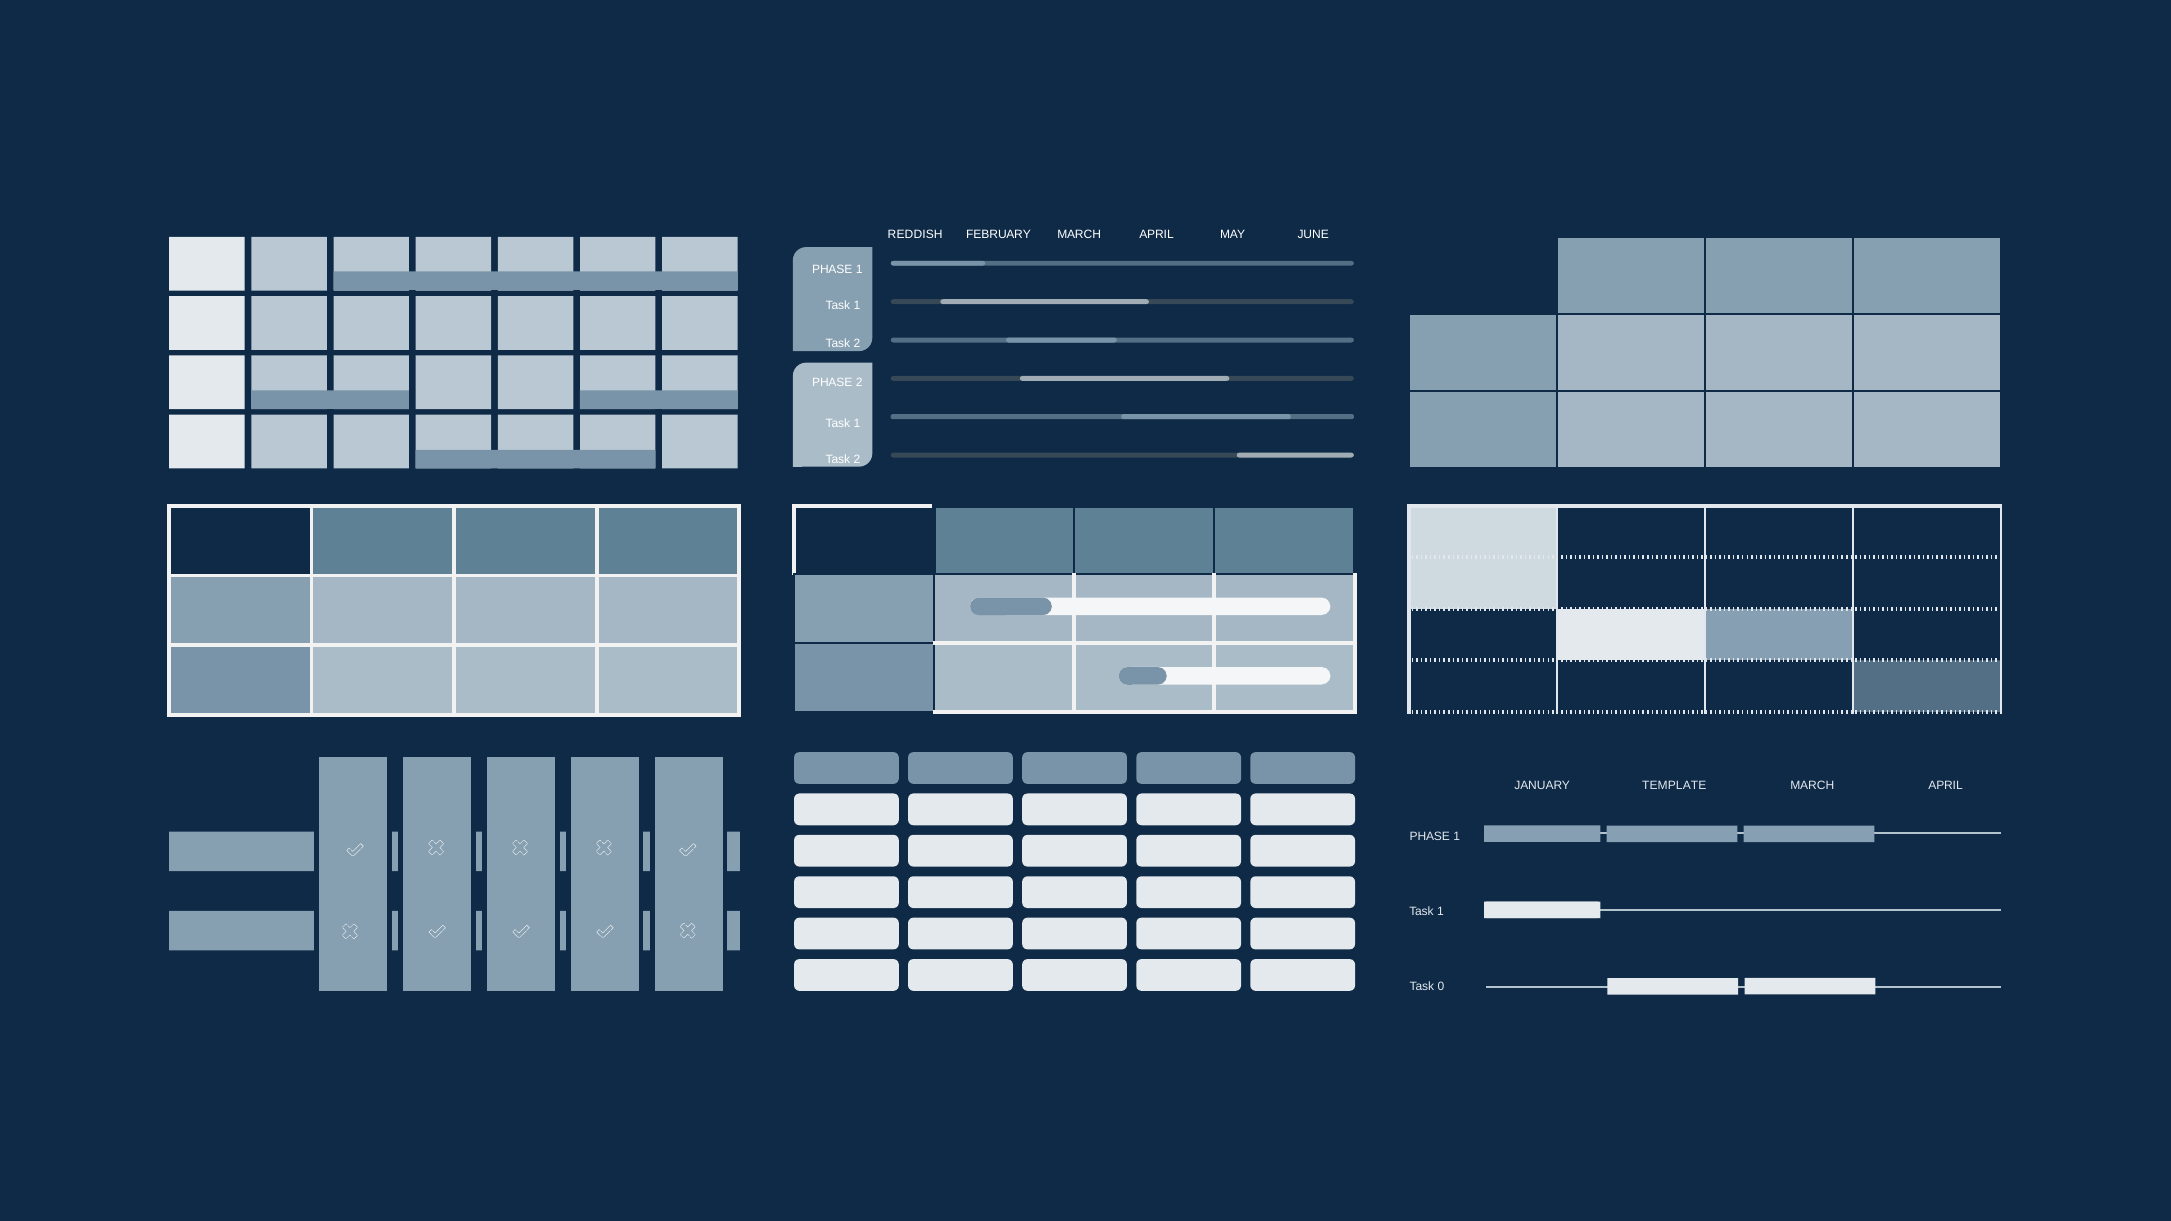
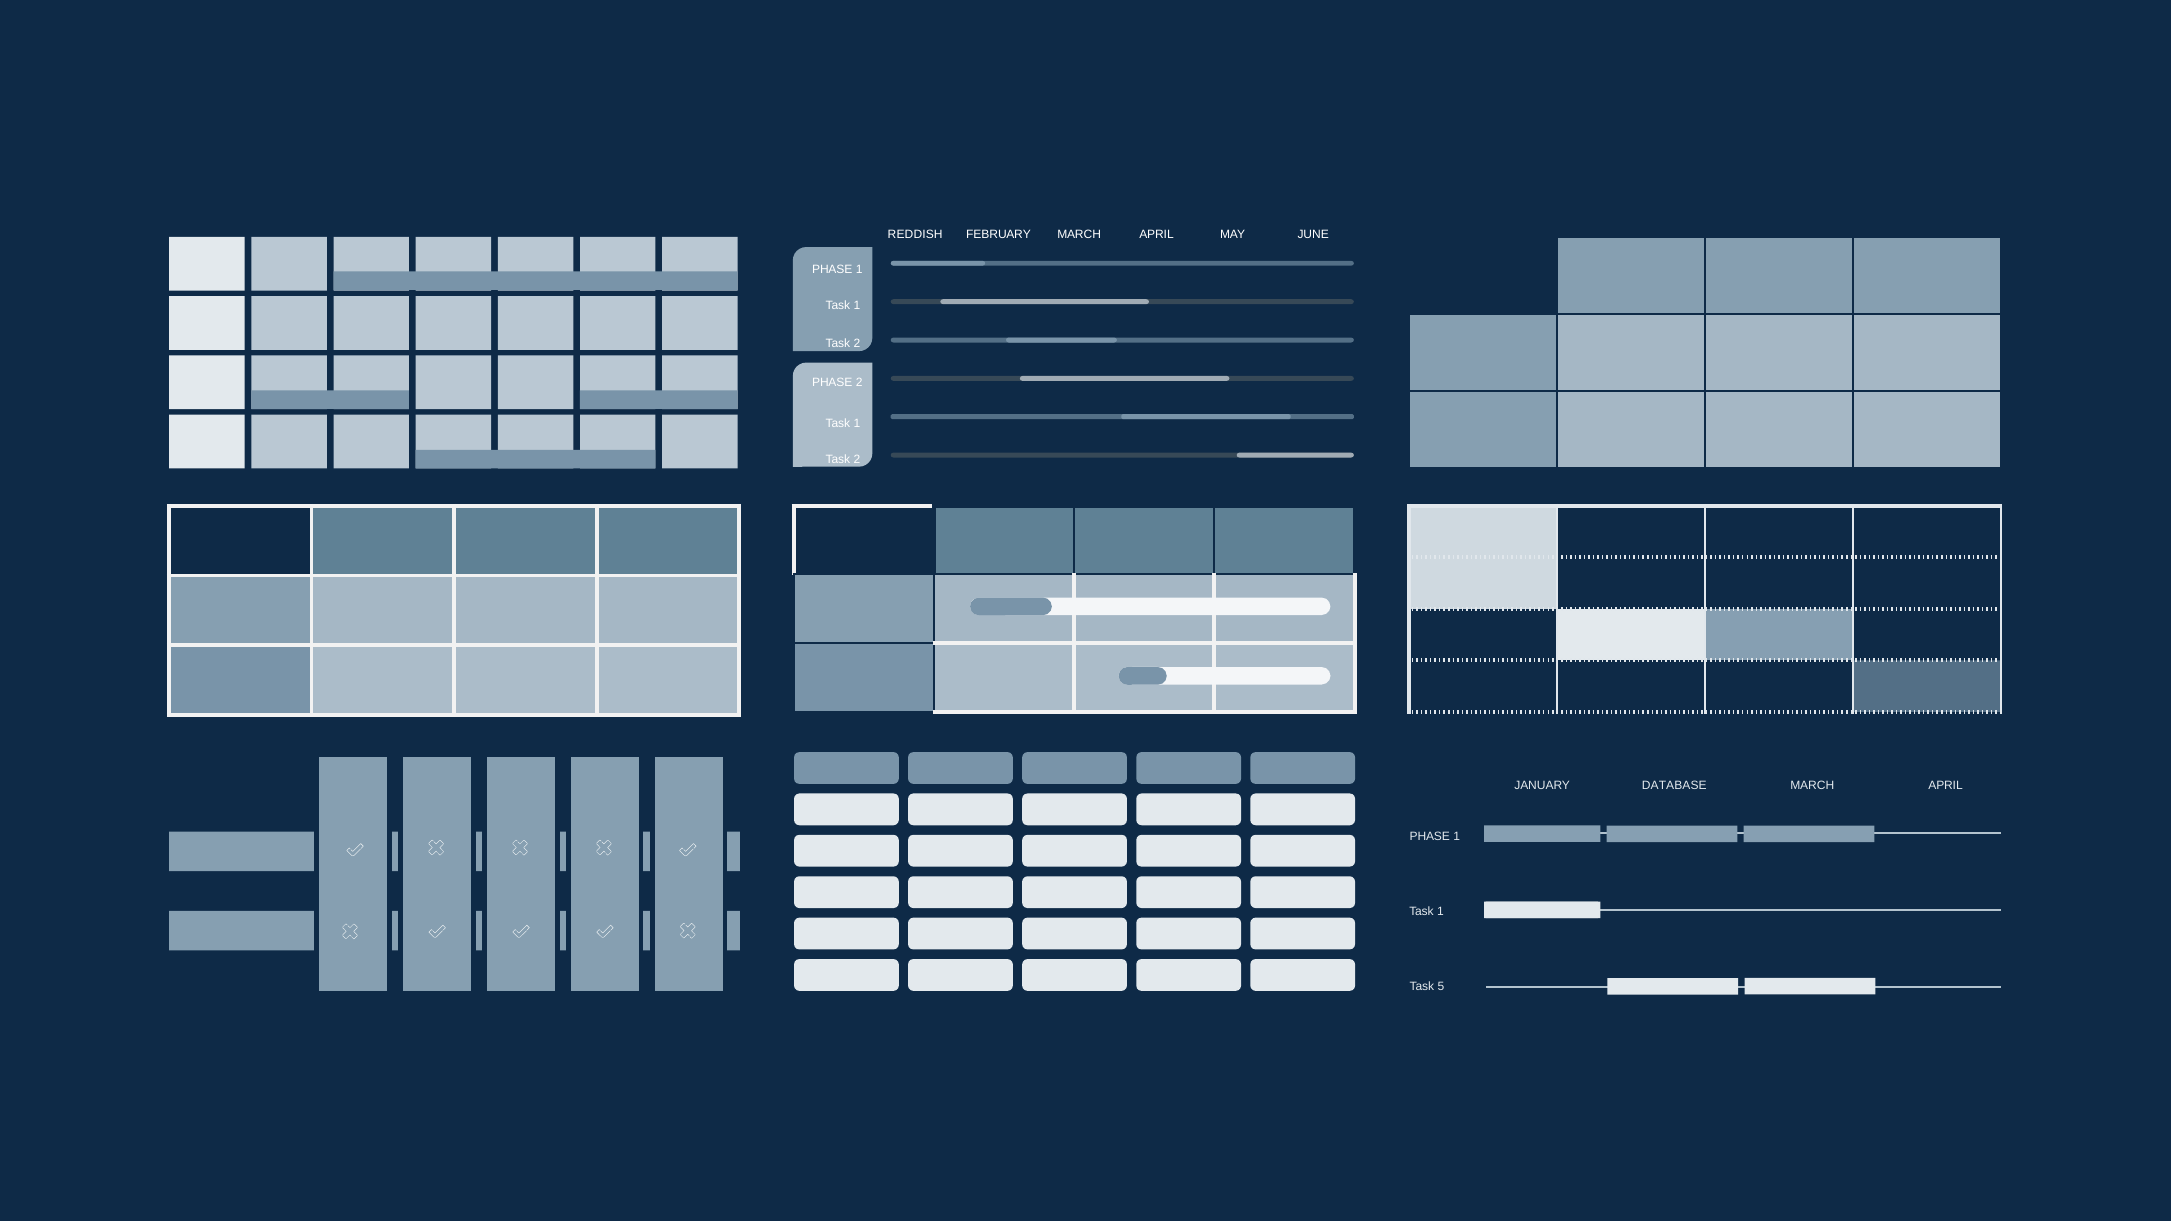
TEMPLATE: TEMPLATE -> DATABASE
0: 0 -> 5
